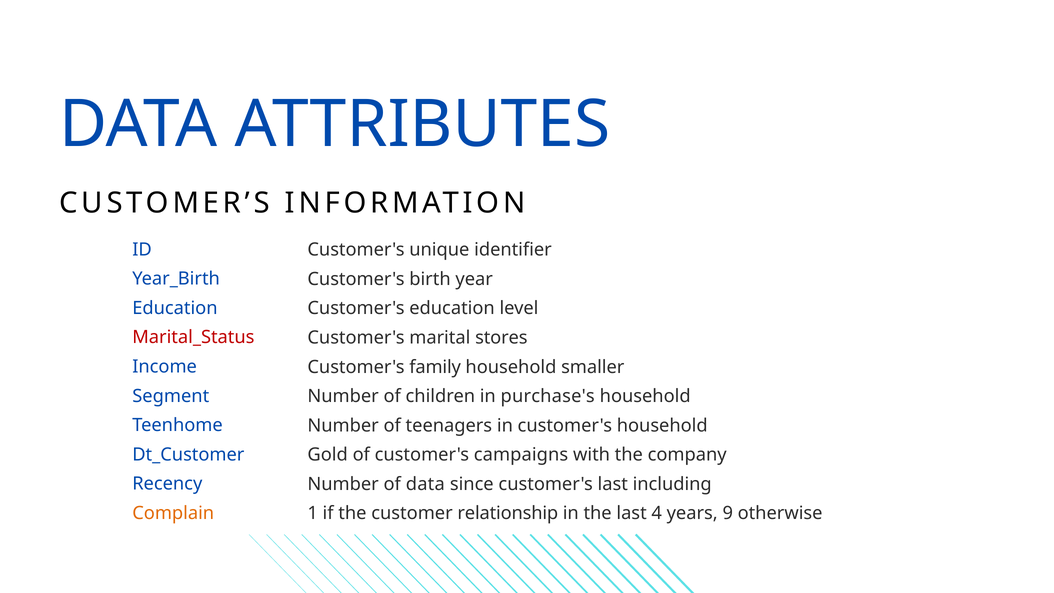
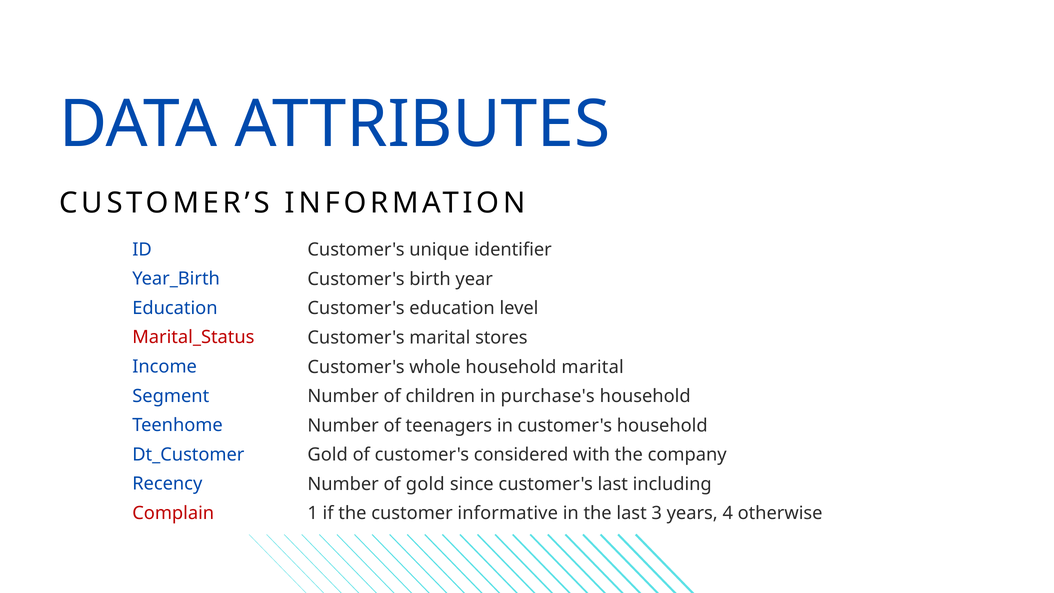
family: family -> whole
household smaller: smaller -> marital
campaigns: campaigns -> considered
of data: data -> gold
Complain colour: orange -> red
relationship: relationship -> informative
4: 4 -> 3
9: 9 -> 4
